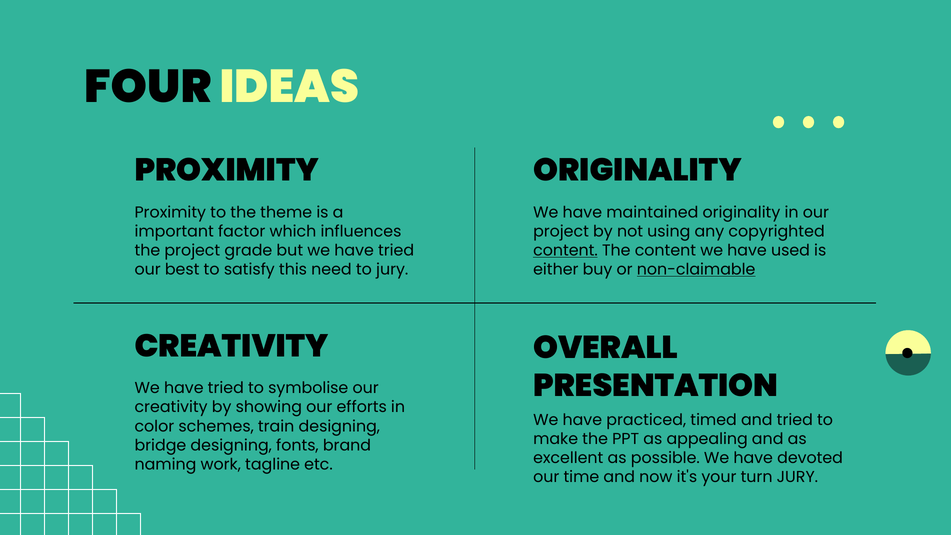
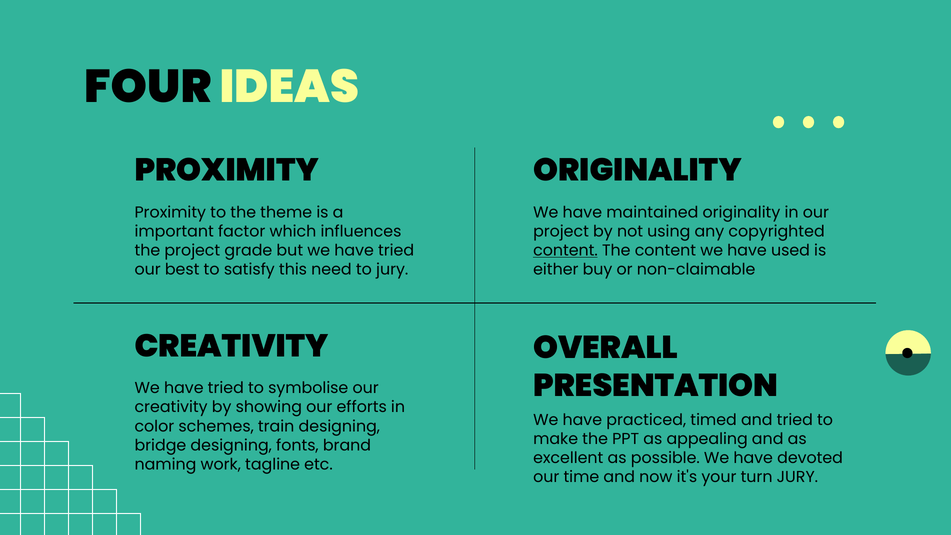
non-claimable underline: present -> none
